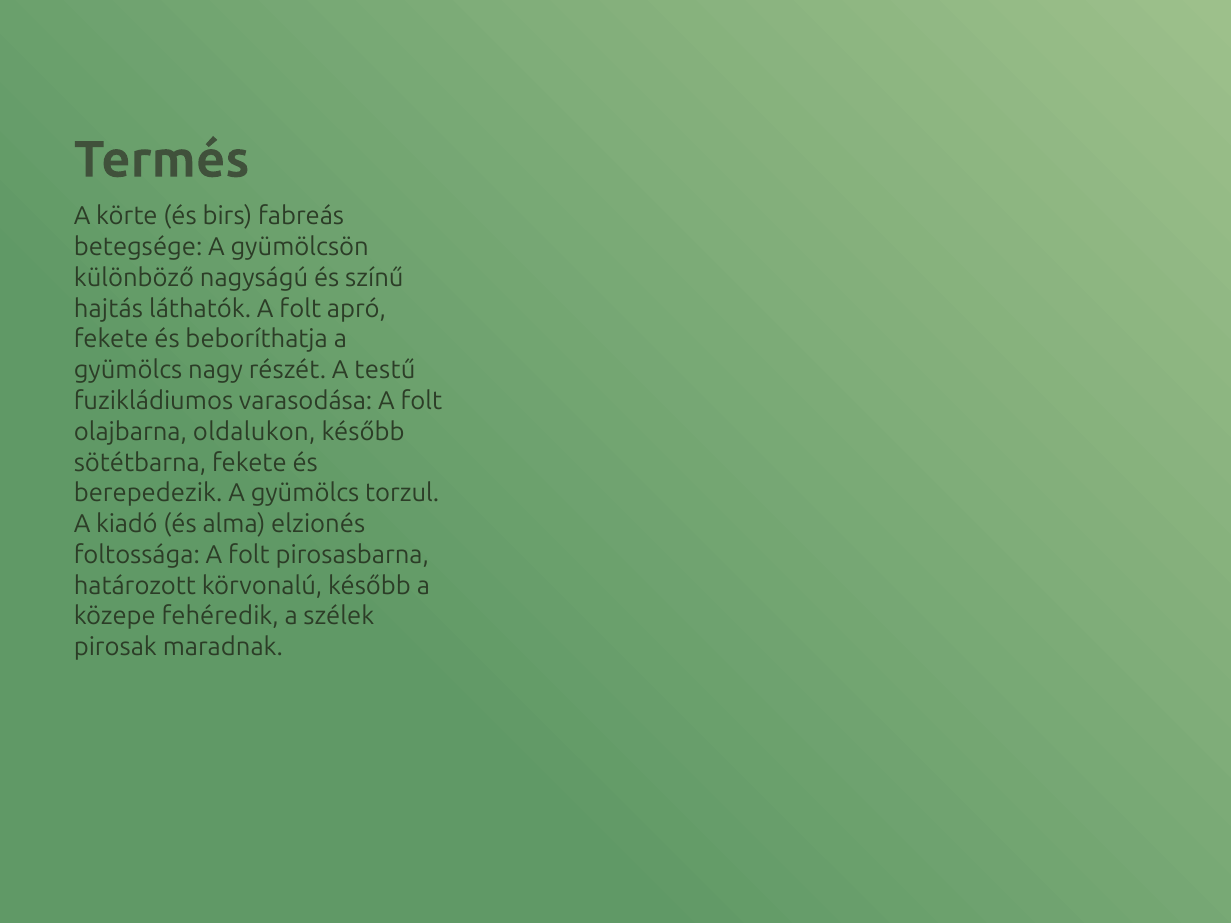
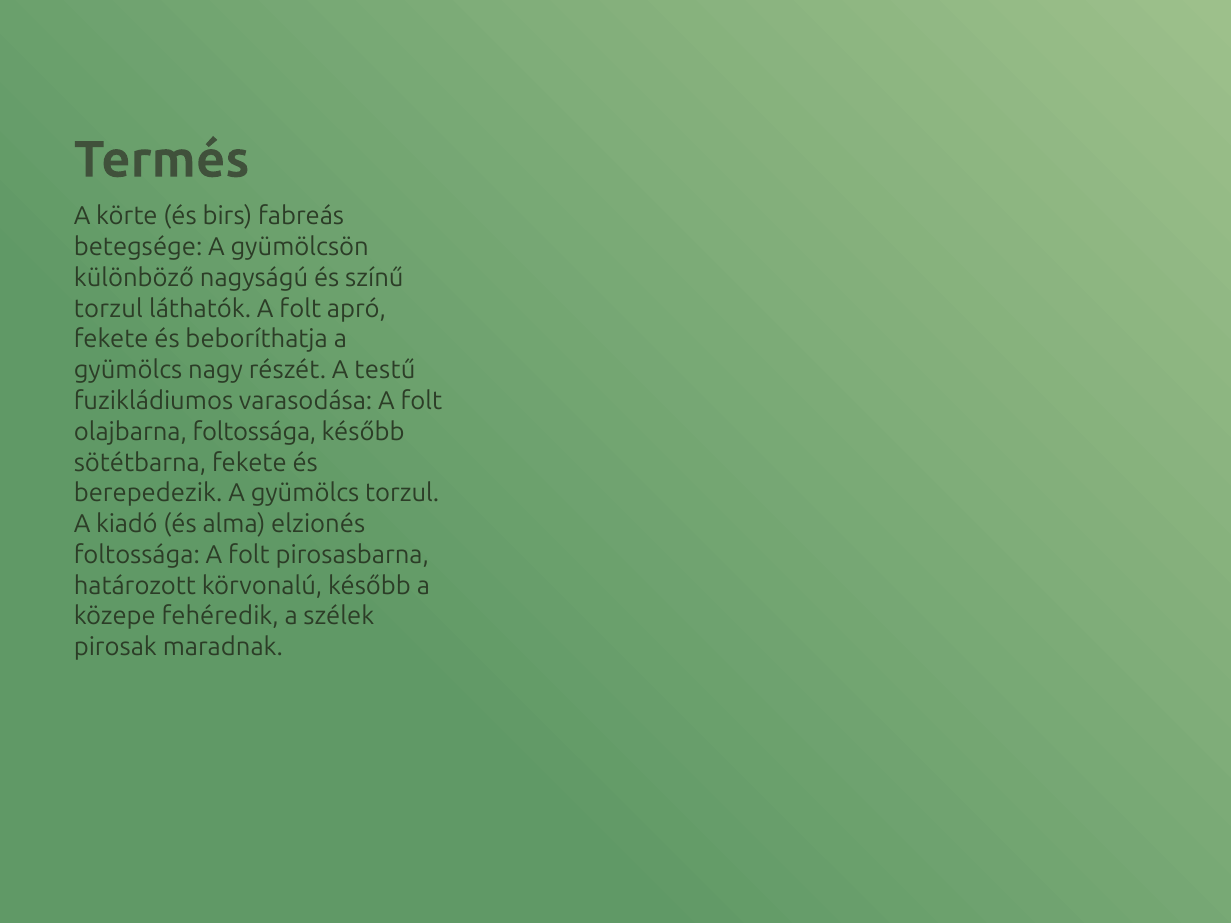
hajtás at (108, 309): hajtás -> torzul
olajbarna oldalukon: oldalukon -> foltossága
